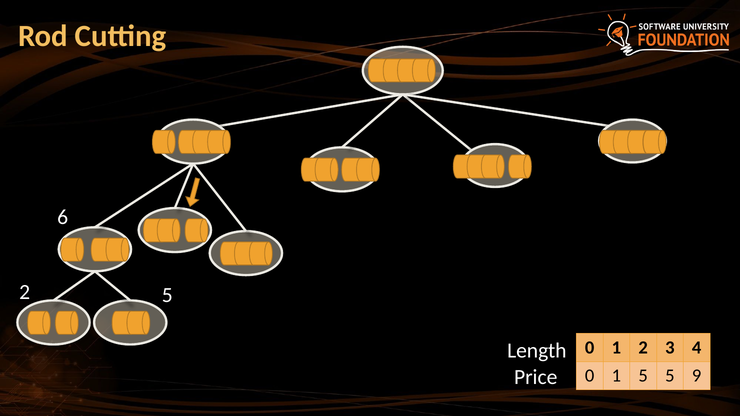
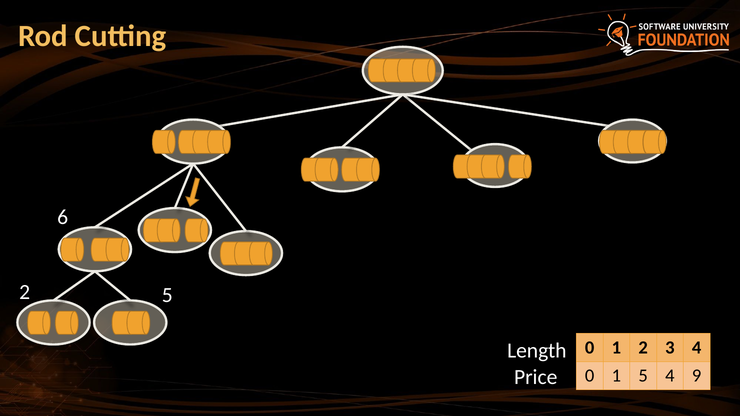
5 5: 5 -> 4
